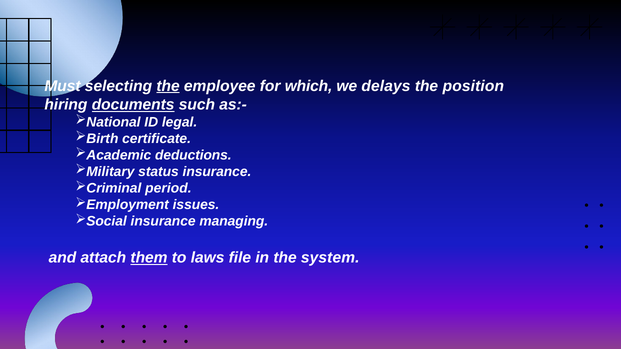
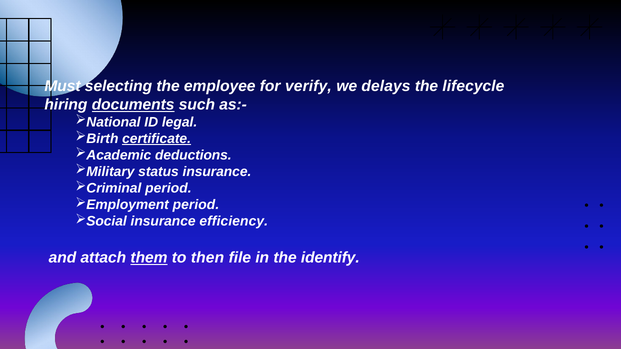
the at (168, 86) underline: present -> none
which: which -> verify
position: position -> lifecycle
certificate underline: none -> present
issues at (196, 205): issues -> period
managing: managing -> efficiency
laws: laws -> then
system: system -> identify
